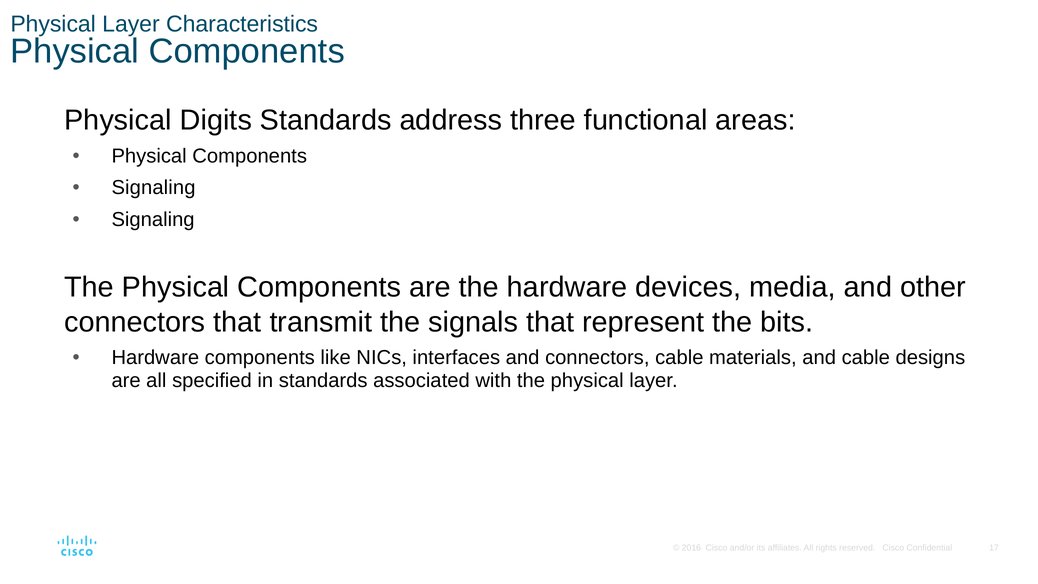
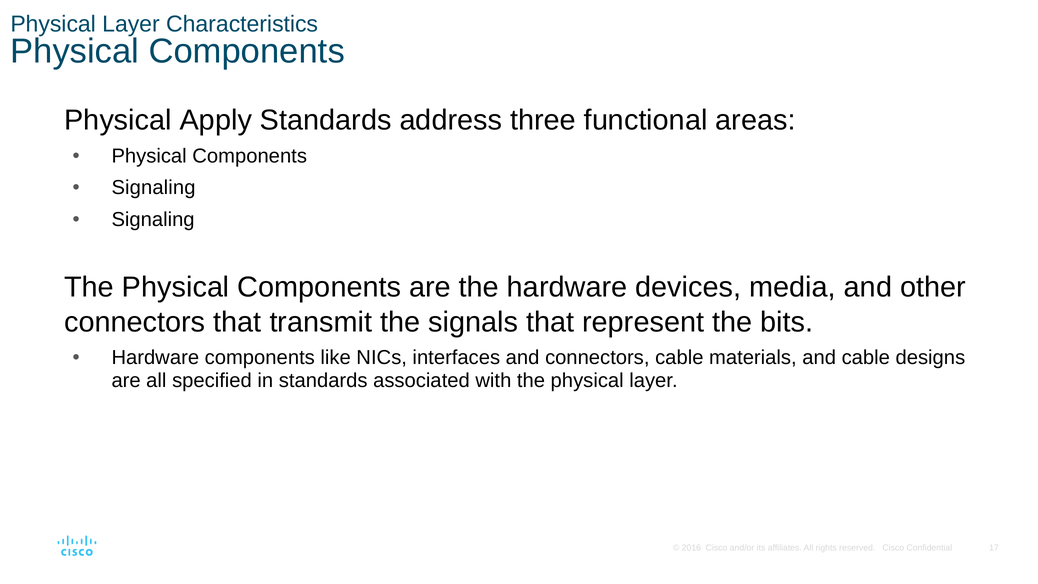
Digits: Digits -> Apply
